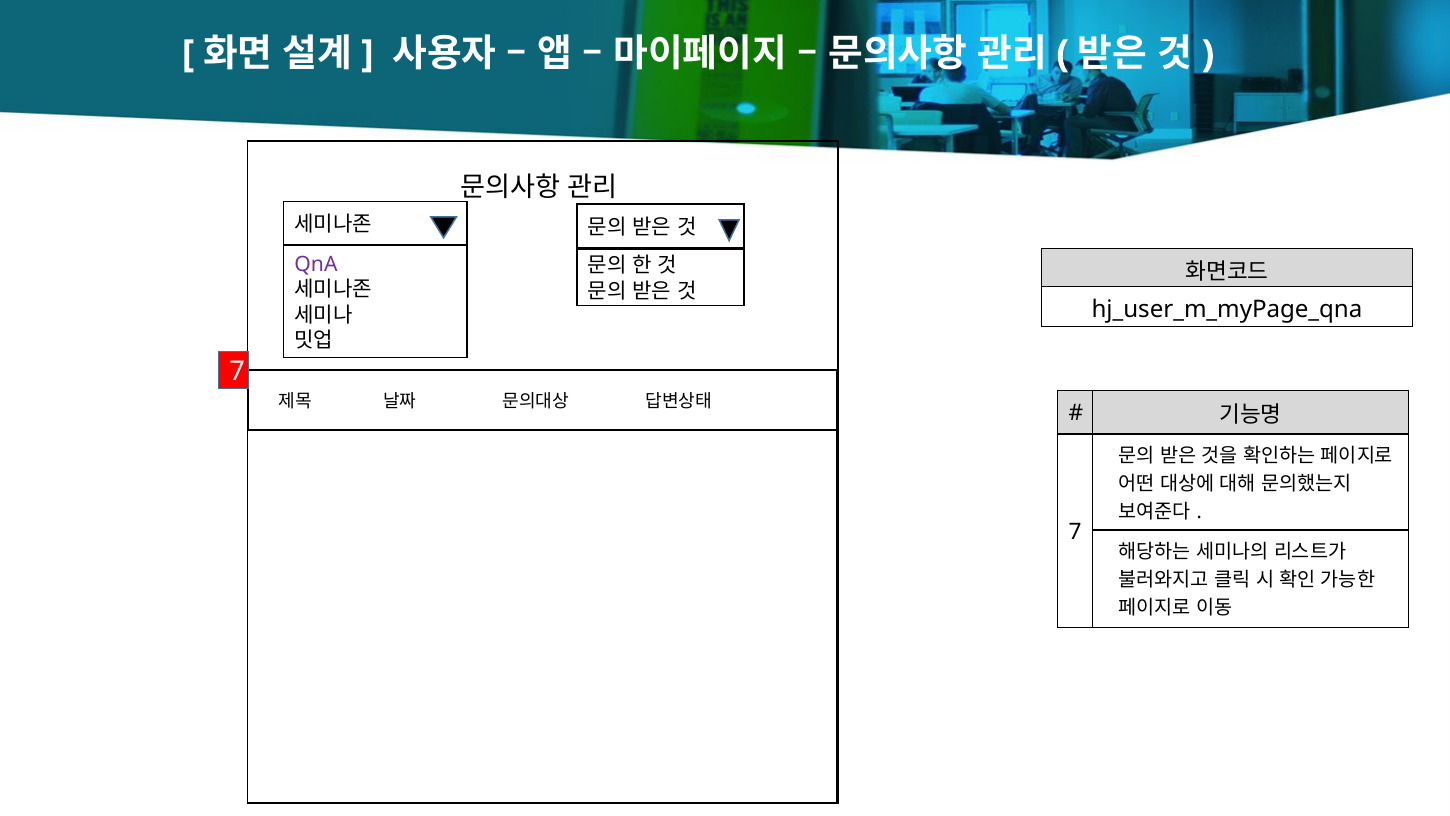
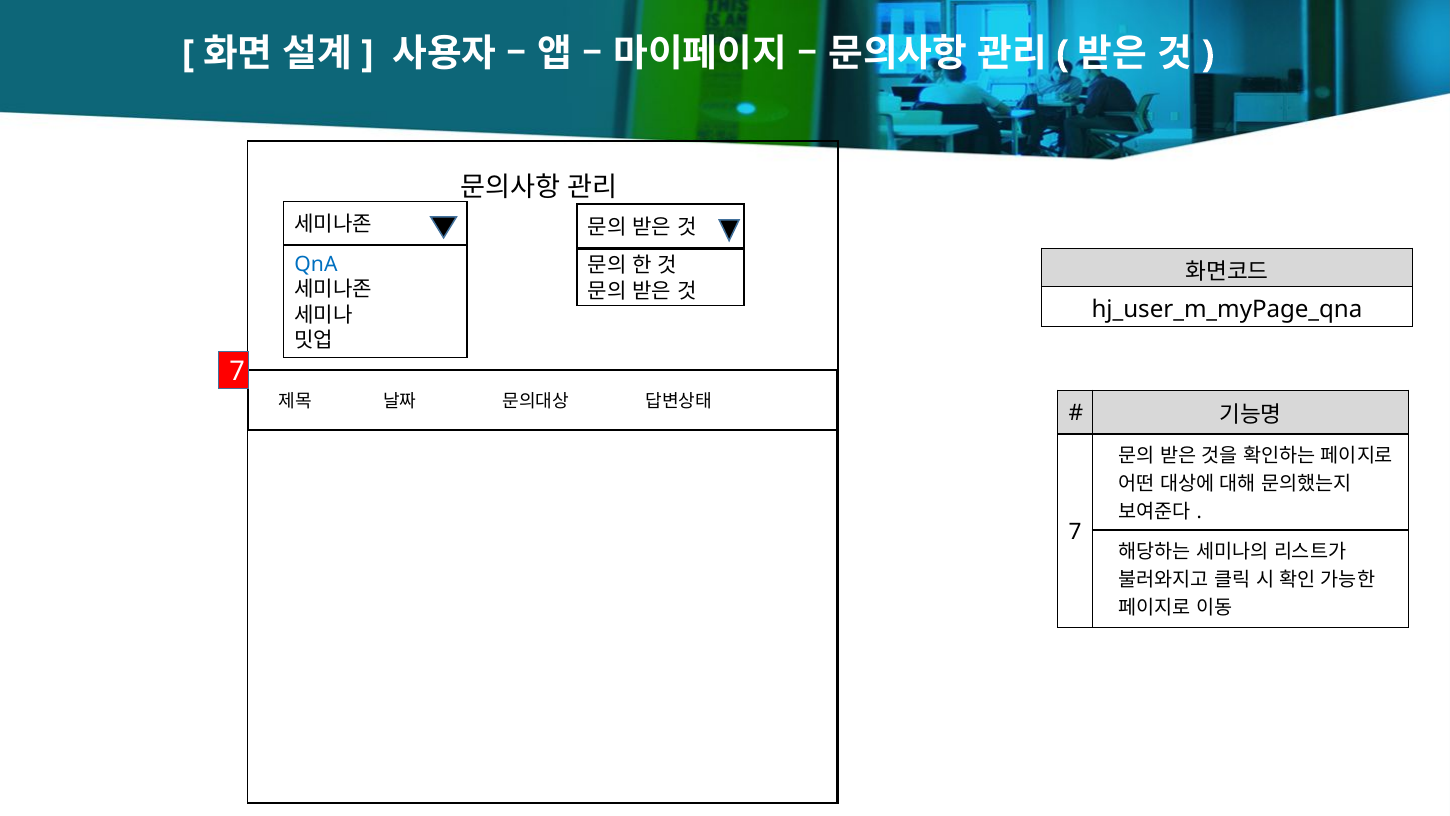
QnA colour: purple -> blue
